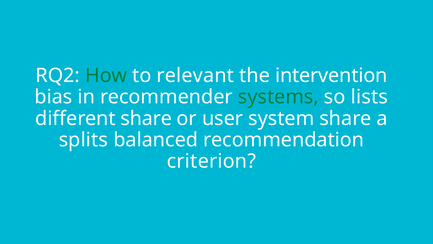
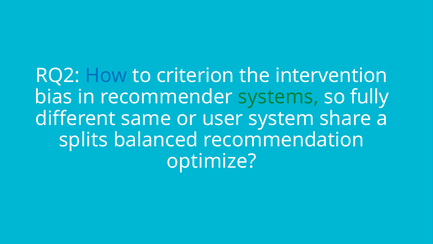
How colour: green -> blue
relevant: relevant -> criterion
lists: lists -> fully
different share: share -> same
criterion: criterion -> optimize
